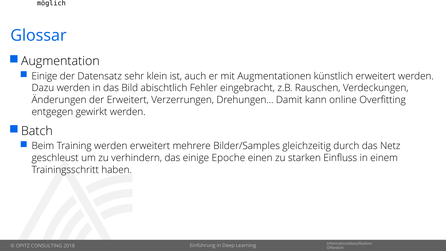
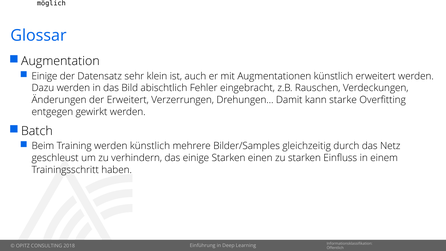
online: online -> starke
werden erweitert: erweitert -> künstlich
einige Epoche: Epoche -> Starken
